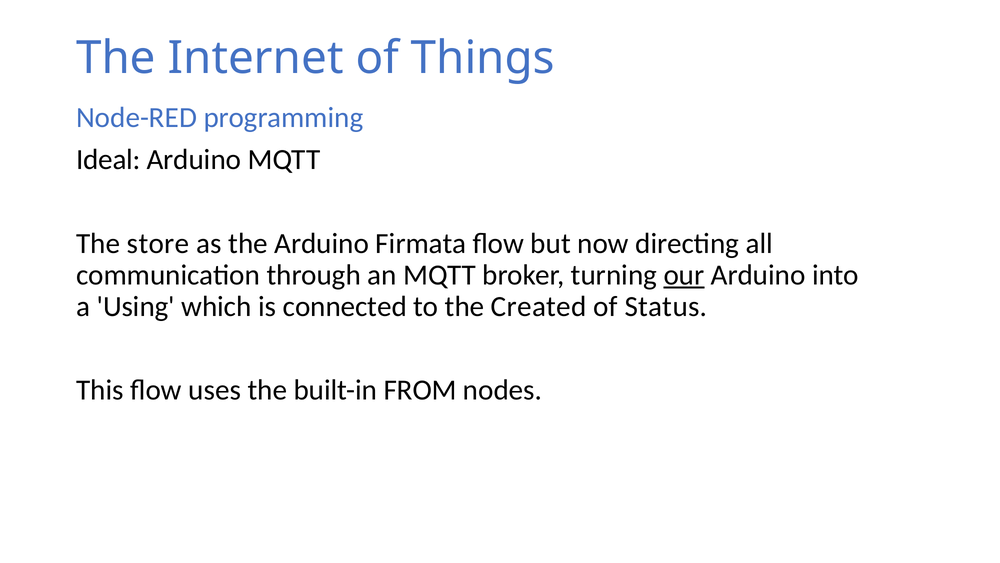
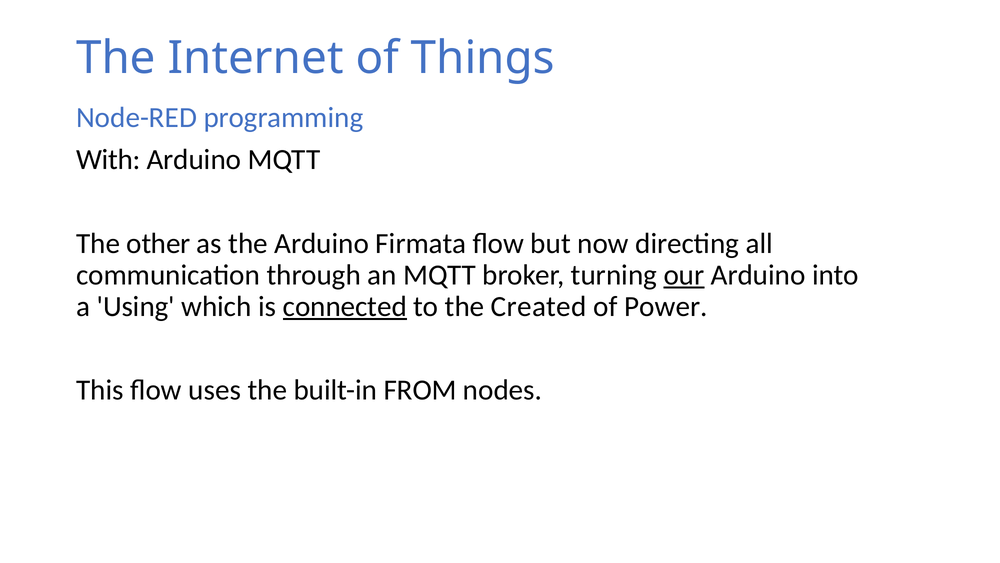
Ideal: Ideal -> With
store: store -> other
connected underline: none -> present
Status: Status -> Power
